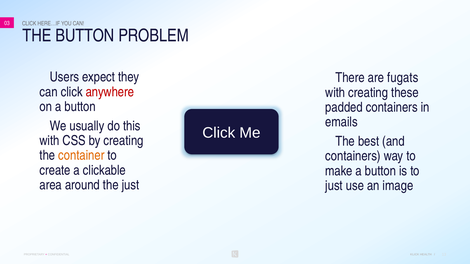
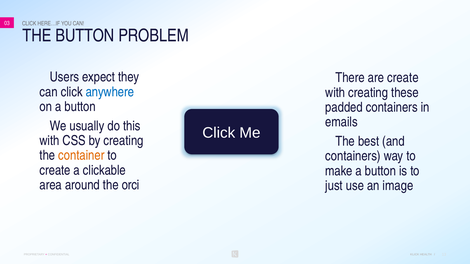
are fugats: fugats -> create
anywhere colour: red -> blue
the just: just -> orci
